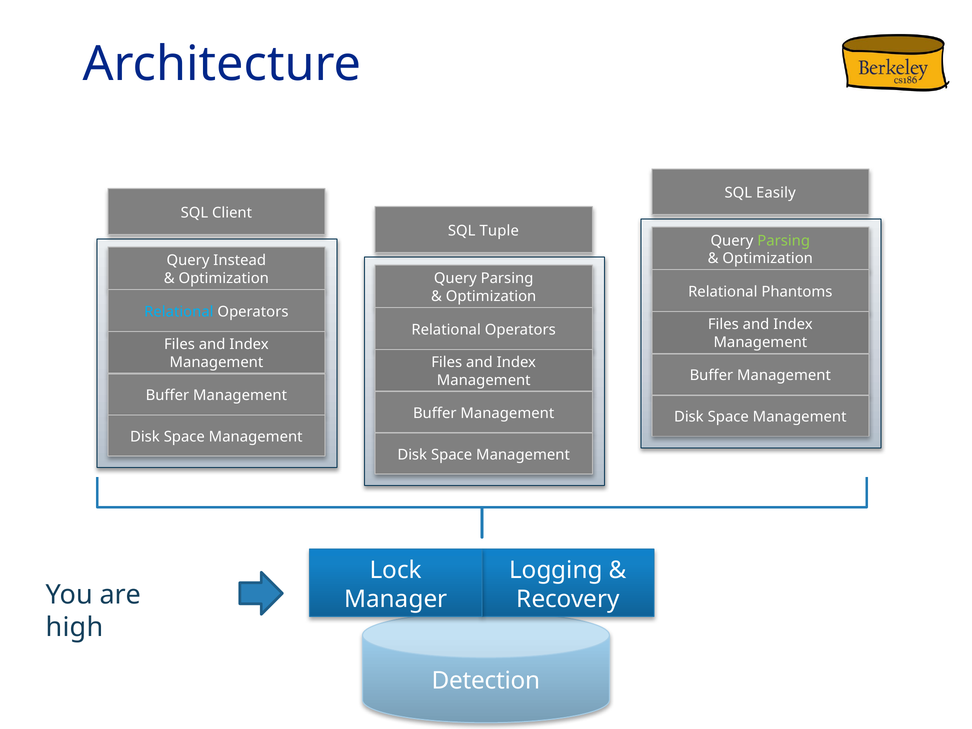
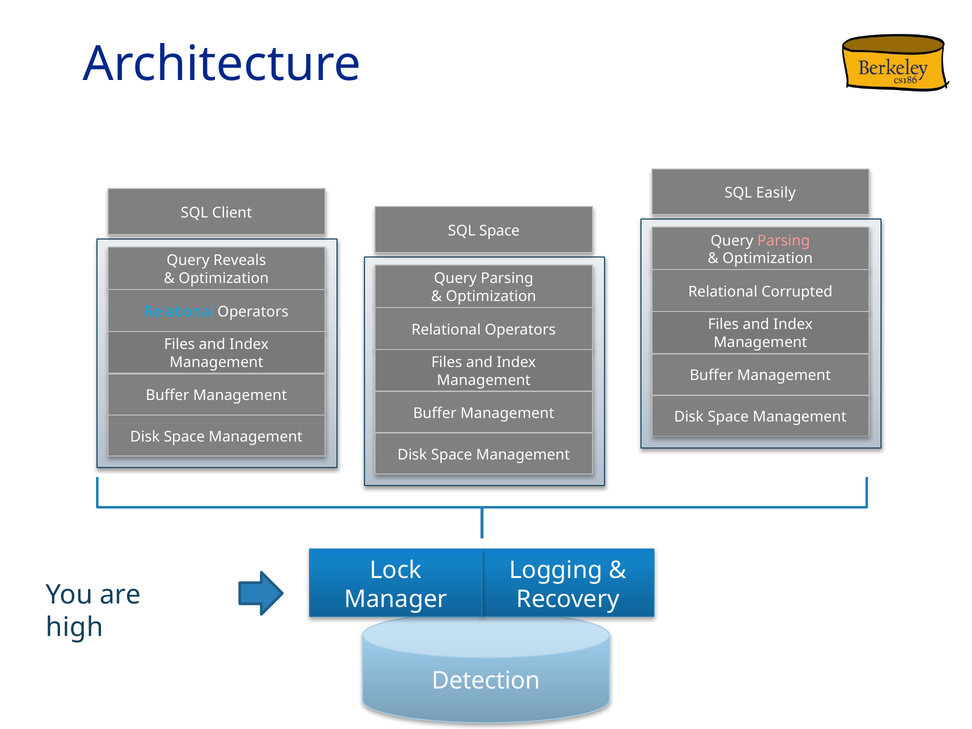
SQL Tuple: Tuple -> Space
Parsing at (784, 241) colour: light green -> pink
Instead: Instead -> Reveals
Phantoms: Phantoms -> Corrupted
